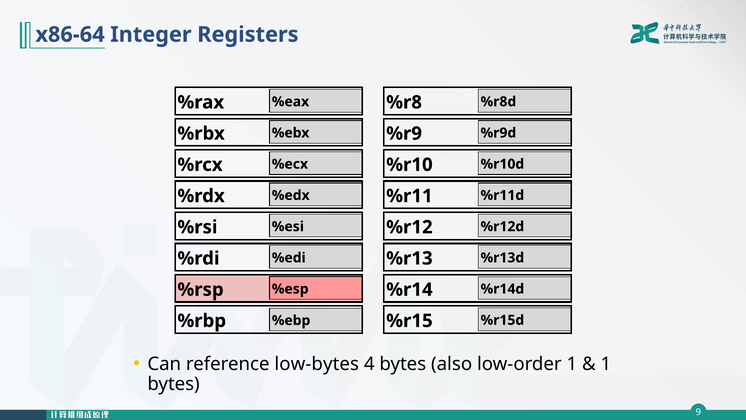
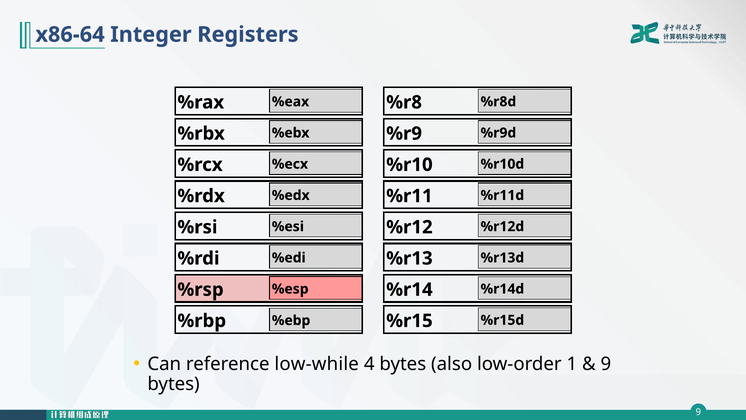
low-bytes: low-bytes -> low-while
1 at (606, 364): 1 -> 9
